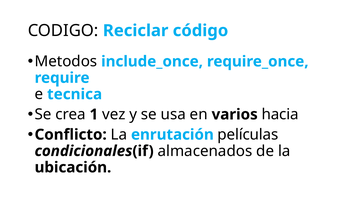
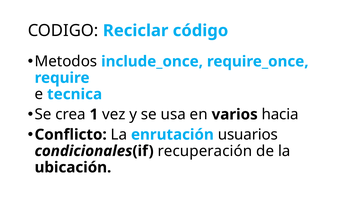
películas: películas -> usuarios
almacenados: almacenados -> recuperación
